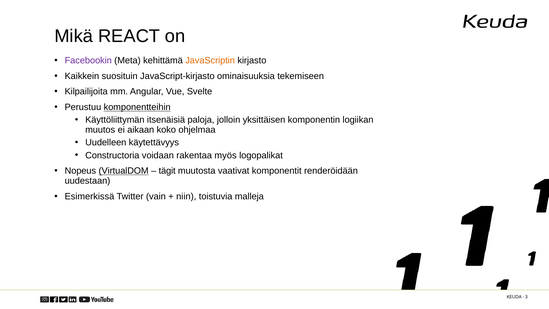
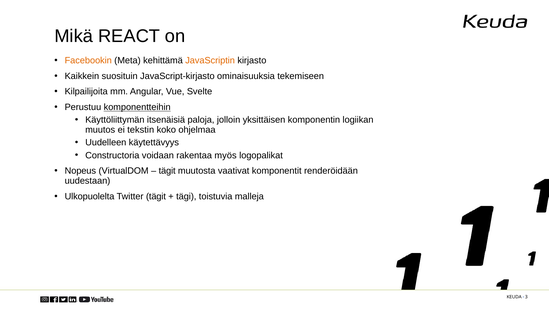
Facebookin colour: purple -> orange
aikaan: aikaan -> tekstin
VirtualDOM underline: present -> none
Esimerkissä: Esimerkissä -> Ulkopuolelta
Twitter vain: vain -> tägit
niin: niin -> tägi
